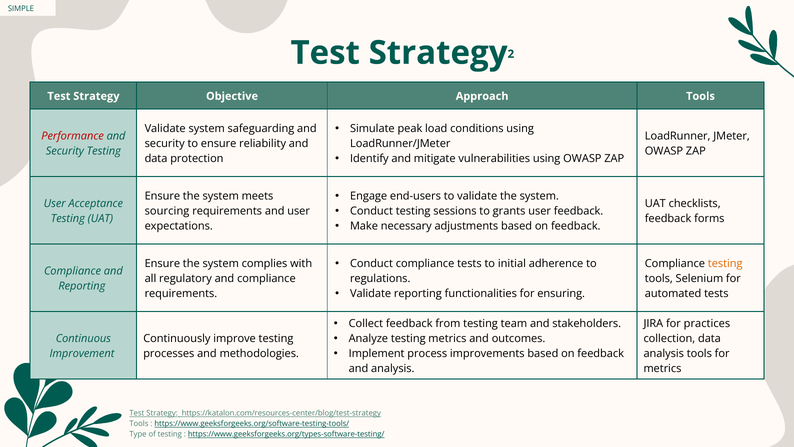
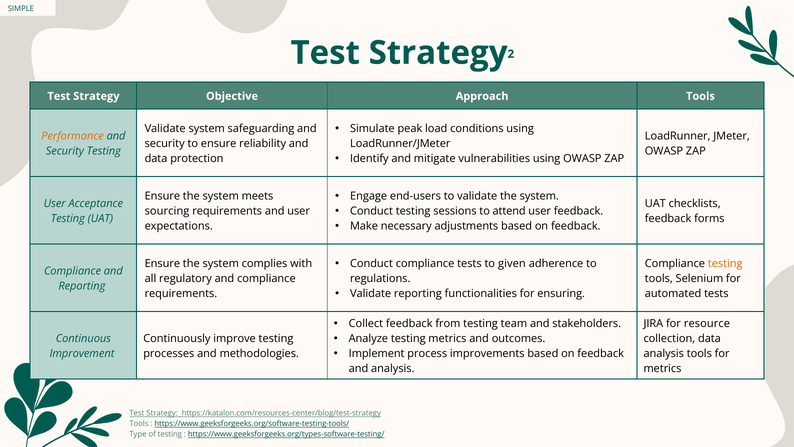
Performance colour: red -> orange
grants: grants -> attend
initial: initial -> given
practices: practices -> resource
